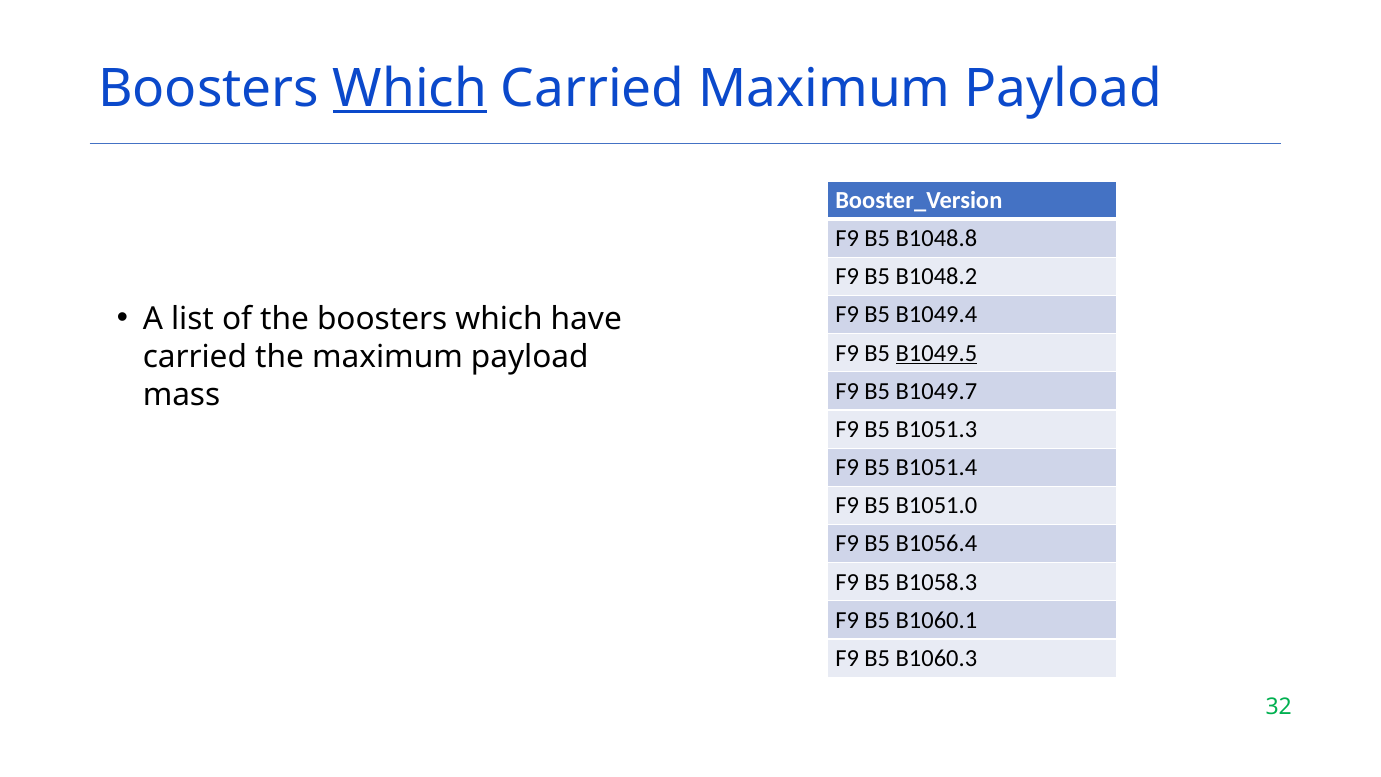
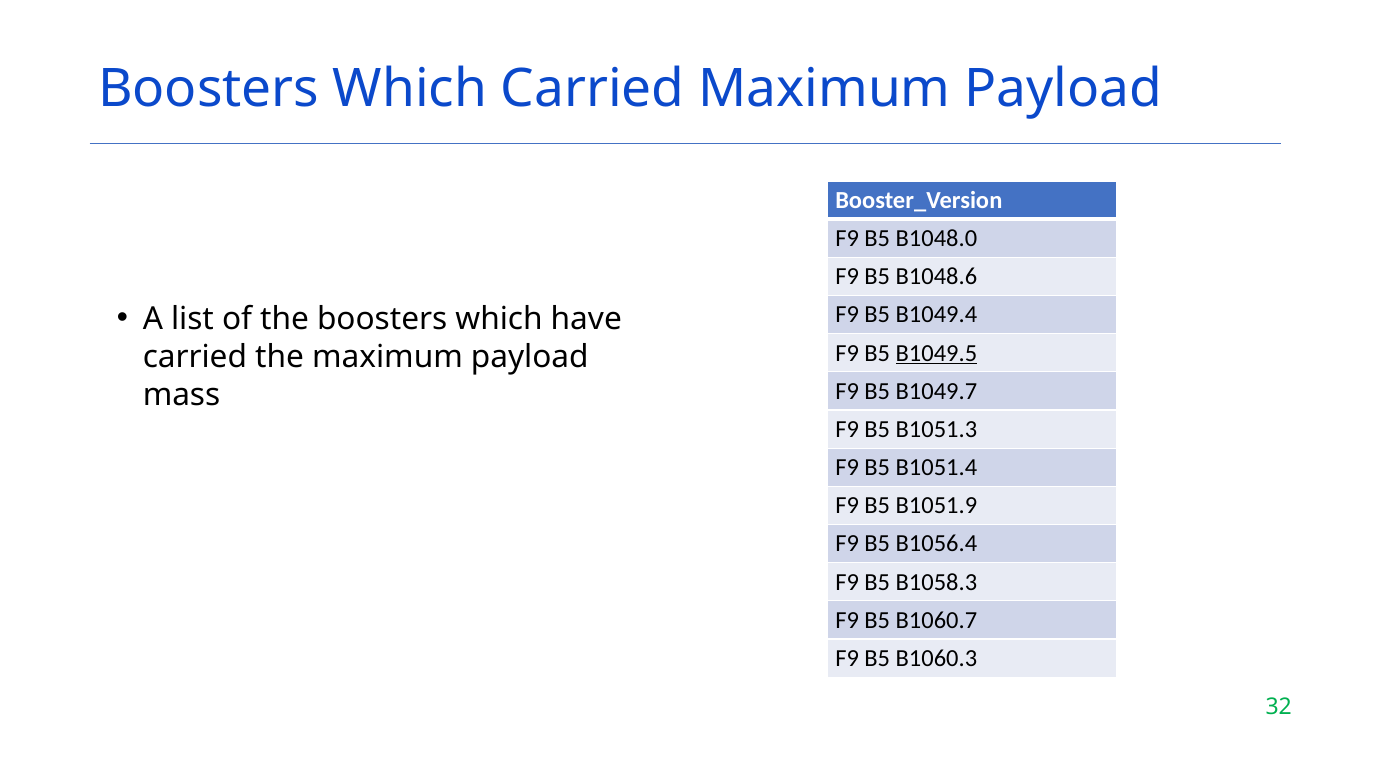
Which at (410, 89) underline: present -> none
B1048.8: B1048.8 -> B1048.0
B1048.2: B1048.2 -> B1048.6
B1051.0: B1051.0 -> B1051.9
B1060.1: B1060.1 -> B1060.7
